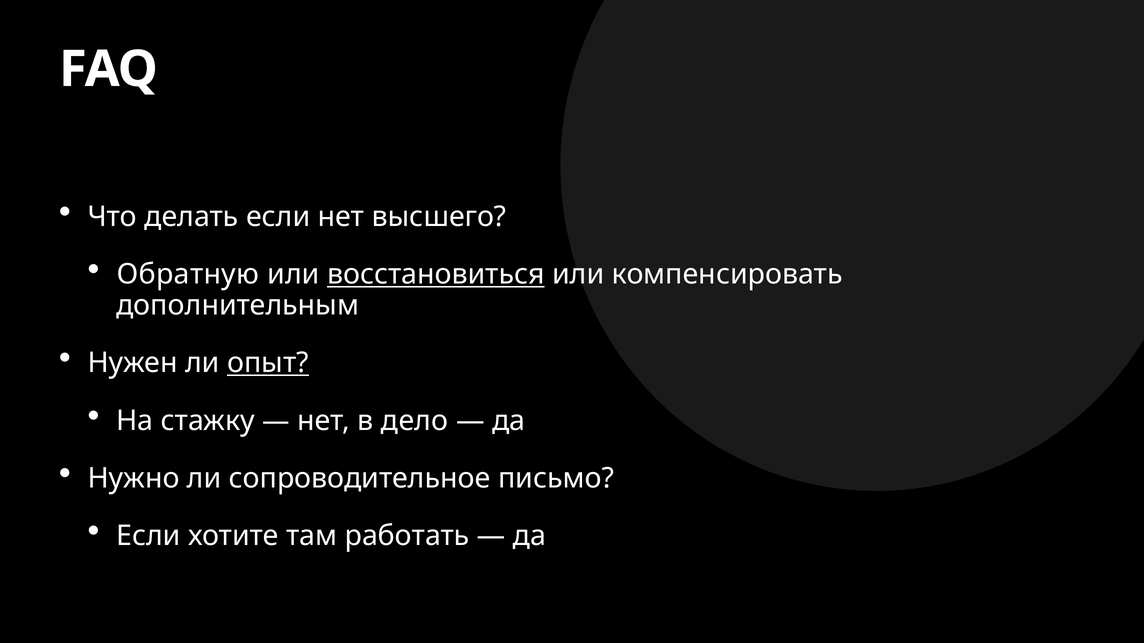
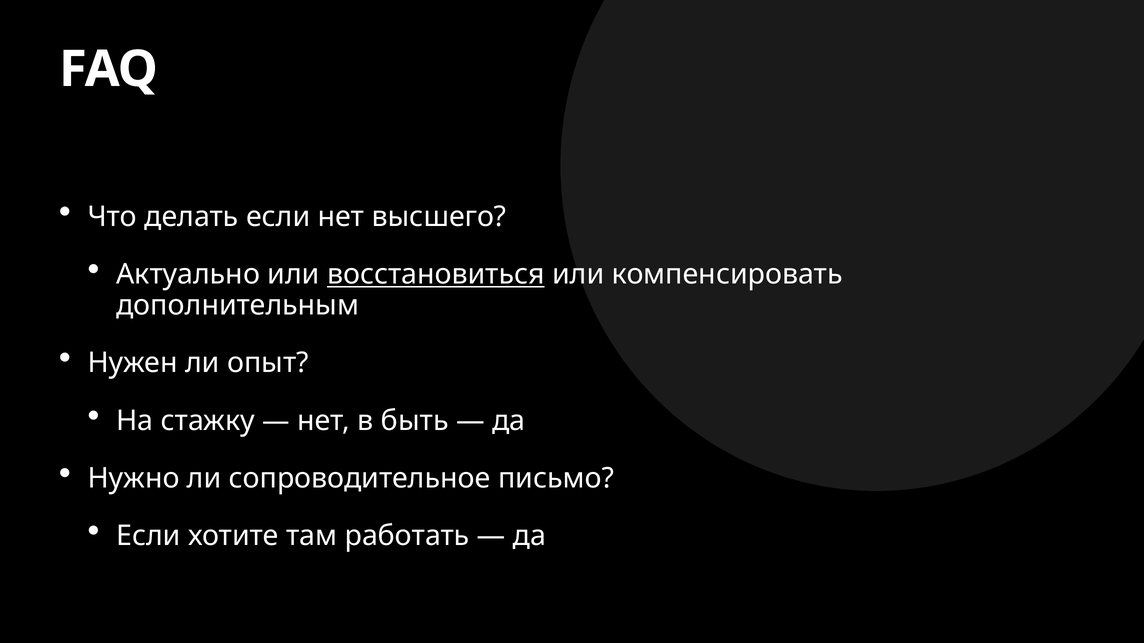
Обратную: Обратную -> Актуально
опыт underline: present -> none
дело: дело -> быть
